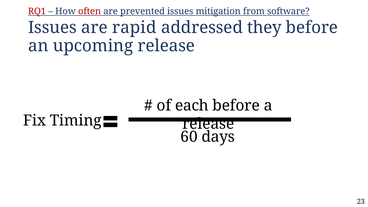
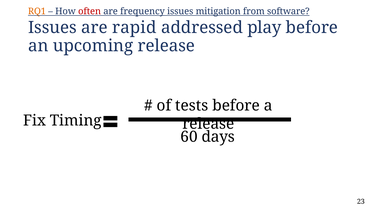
RQ1 colour: red -> orange
prevented: prevented -> frequency
they: they -> play
each: each -> tests
